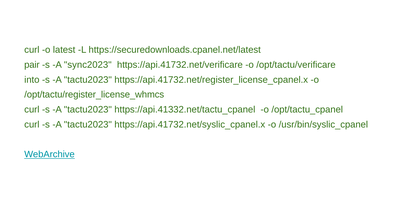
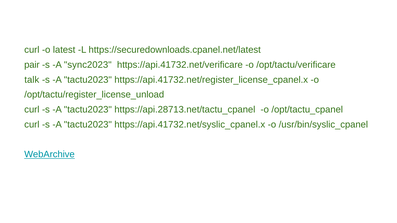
into: into -> talk
/opt/tactu/register_license_whmcs: /opt/tactu/register_license_whmcs -> /opt/tactu/register_license_unload
https://api.41332.net/tactu_cpanel: https://api.41332.net/tactu_cpanel -> https://api.28713.net/tactu_cpanel
